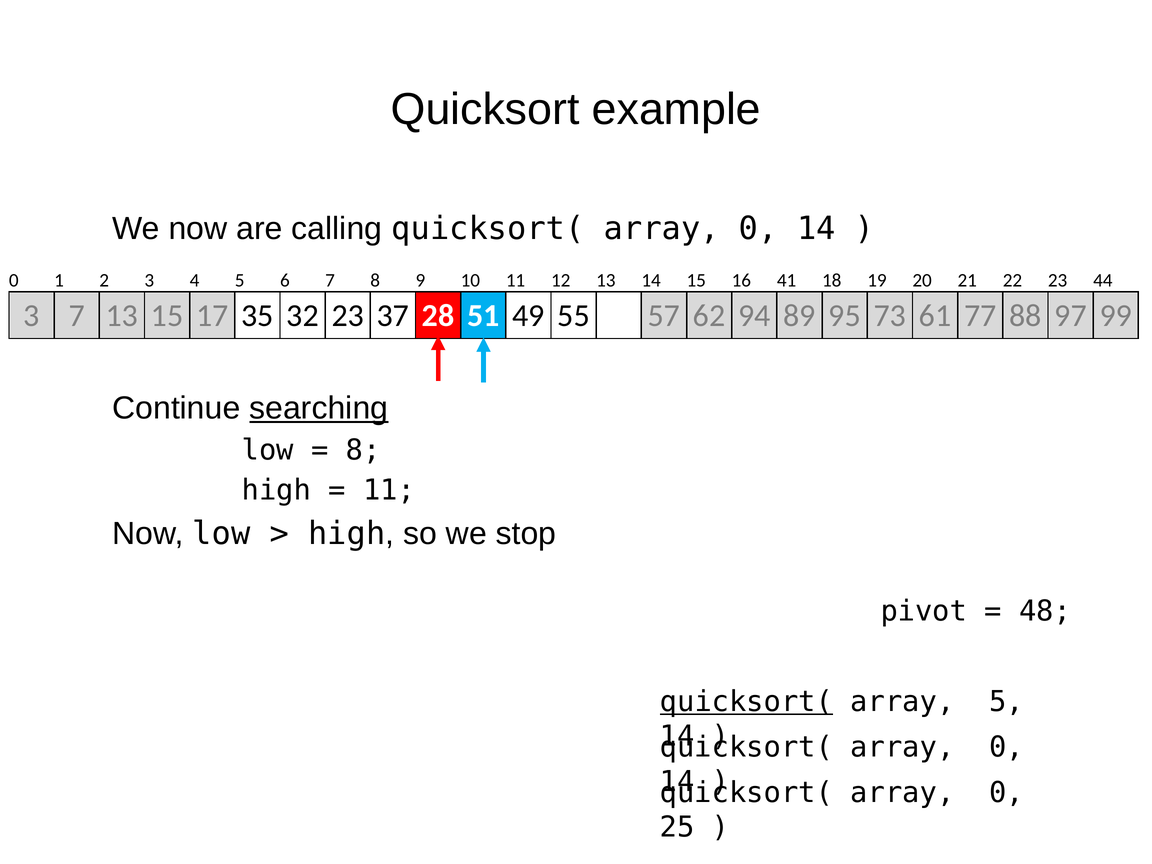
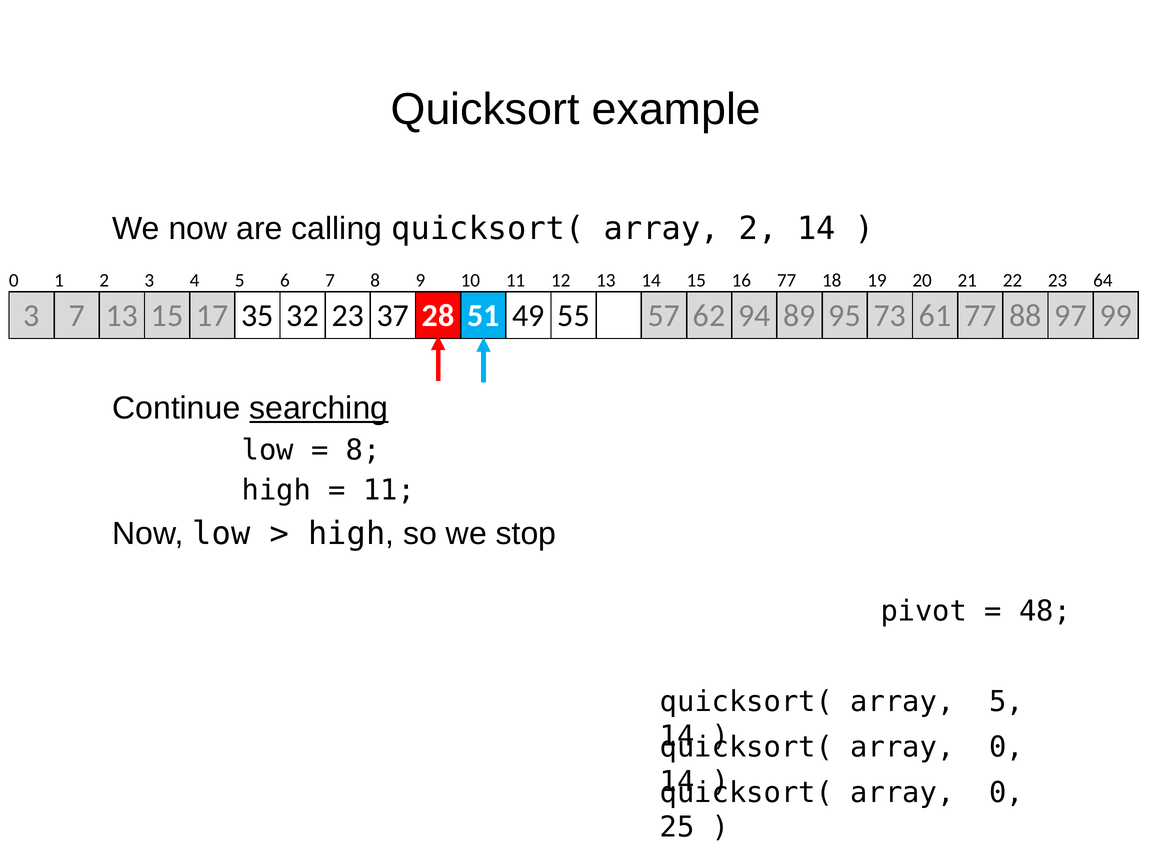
calling quicksort( array 0: 0 -> 2
16 41: 41 -> 77
44: 44 -> 64
quicksort( at (746, 702) underline: present -> none
